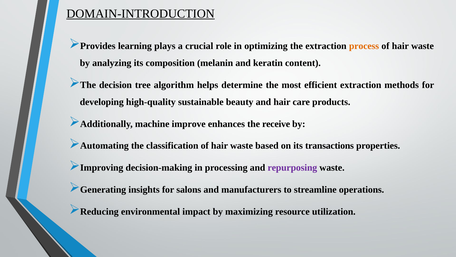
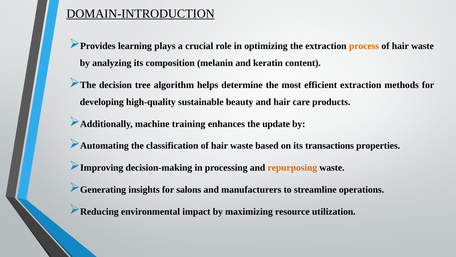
improve: improve -> training
receive: receive -> update
repurposing colour: purple -> orange
